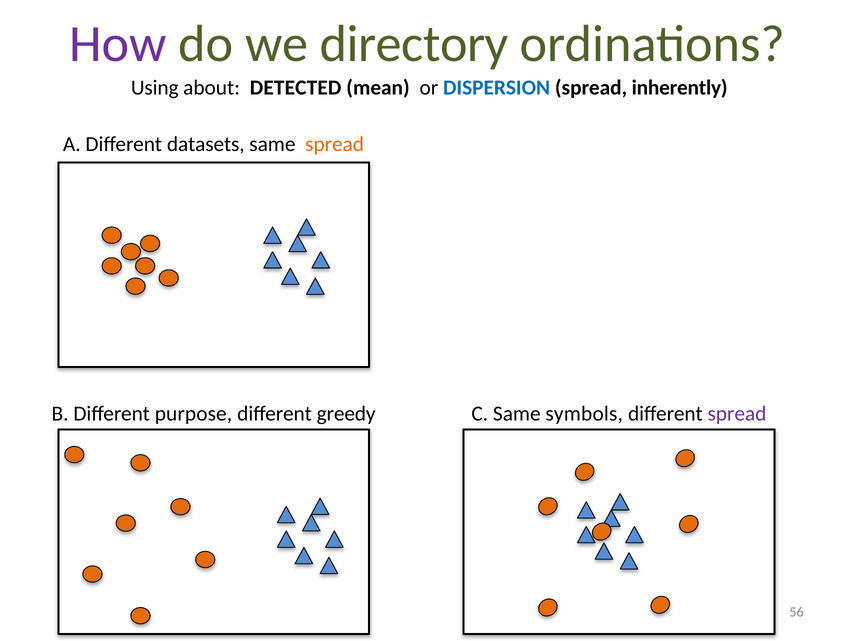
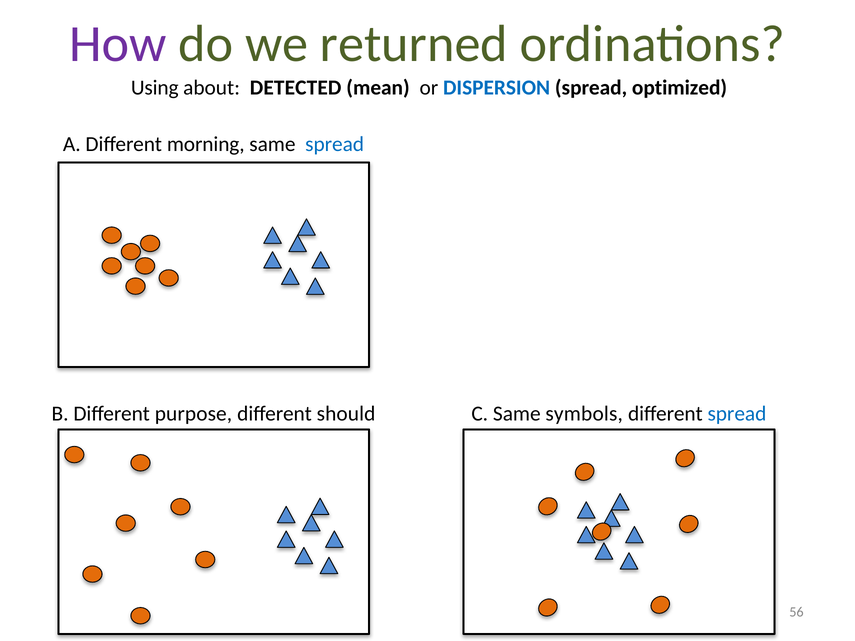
directory: directory -> returned
inherently: inherently -> optimized
datasets: datasets -> morning
spread at (335, 144) colour: orange -> blue
greedy: greedy -> should
spread at (737, 414) colour: purple -> blue
